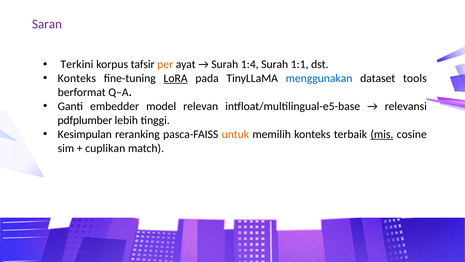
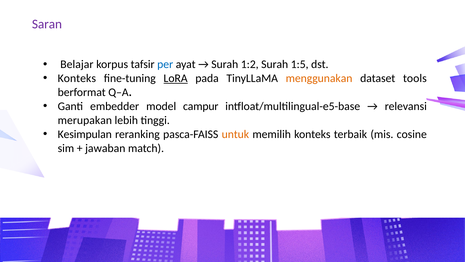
Terkini: Terkini -> Belajar
per colour: orange -> blue
1:4: 1:4 -> 1:2
1:1: 1:1 -> 1:5
menggunakan colour: blue -> orange
relevan: relevan -> campur
pdfplumber: pdfplumber -> merupakan
mis underline: present -> none
cuplikan: cuplikan -> jawaban
